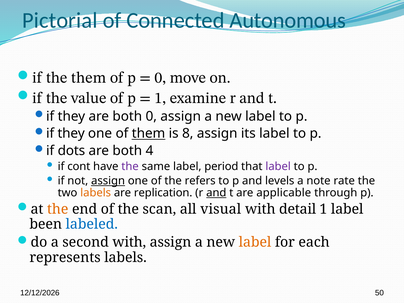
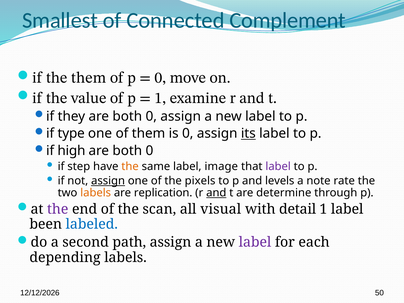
Pictorial: Pictorial -> Smallest
Autonomous: Autonomous -> Complement
they at (71, 134): they -> type
them at (149, 134) underline: present -> none
is 8: 8 -> 0
its underline: none -> present
dots: dots -> high
4 at (149, 151): 4 -> 0
cont: cont -> step
the at (130, 166) colour: purple -> orange
period: period -> image
refers: refers -> pixels
applicable: applicable -> determine
the at (58, 209) colour: orange -> purple
second with: with -> path
label at (255, 242) colour: orange -> purple
represents: represents -> depending
